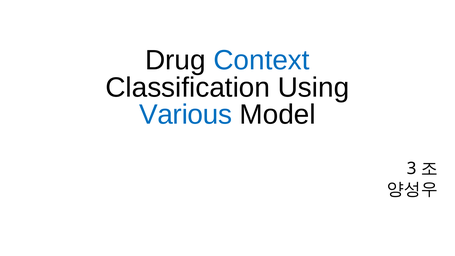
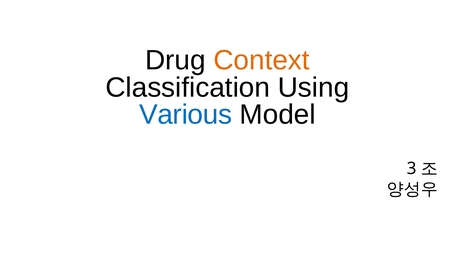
Context colour: blue -> orange
